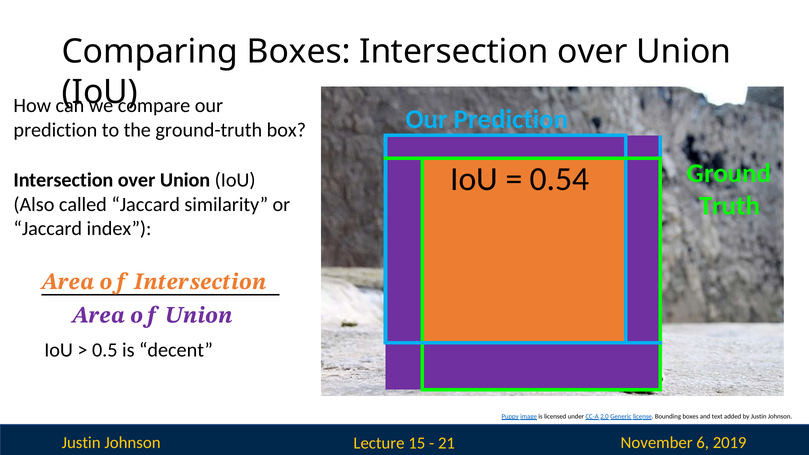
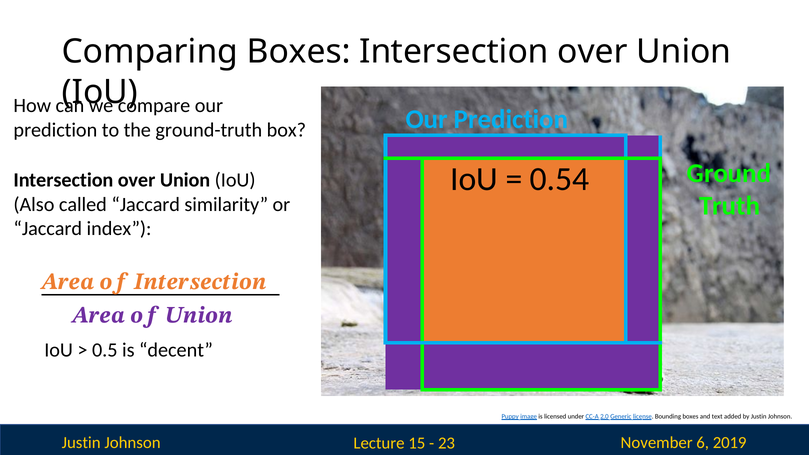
21: 21 -> 23
